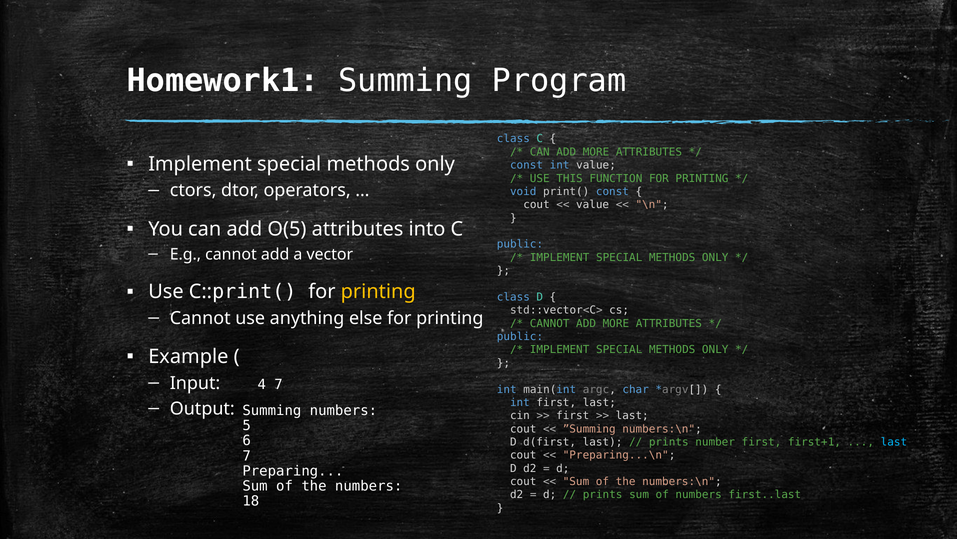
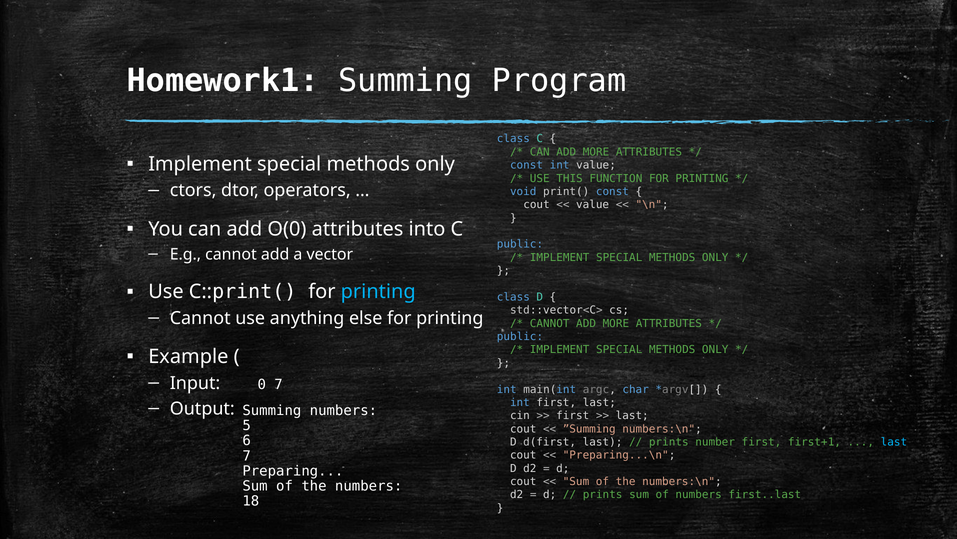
O(5: O(5 -> O(0
printing at (378, 291) colour: yellow -> light blue
4: 4 -> 0
